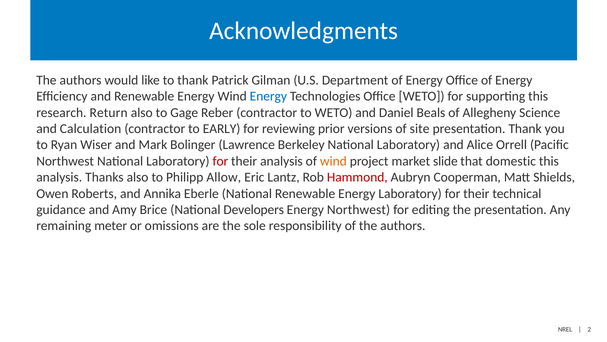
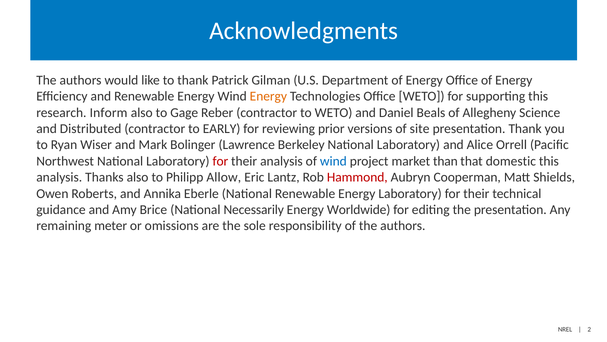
Energy at (268, 96) colour: blue -> orange
Return: Return -> Inform
Calculation: Calculation -> Distributed
wind at (333, 161) colour: orange -> blue
slide: slide -> than
Developers: Developers -> Necessarily
Energy Northwest: Northwest -> Worldwide
